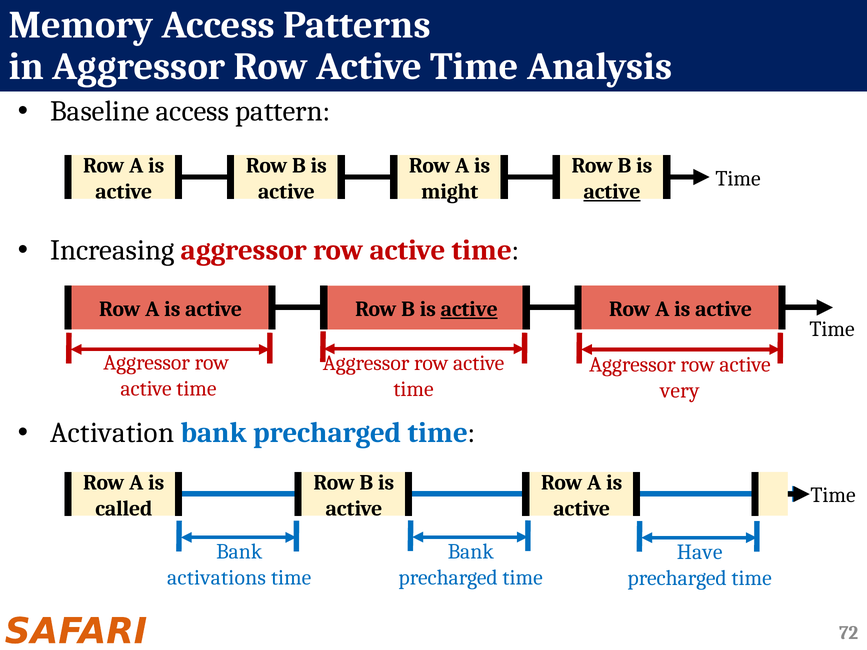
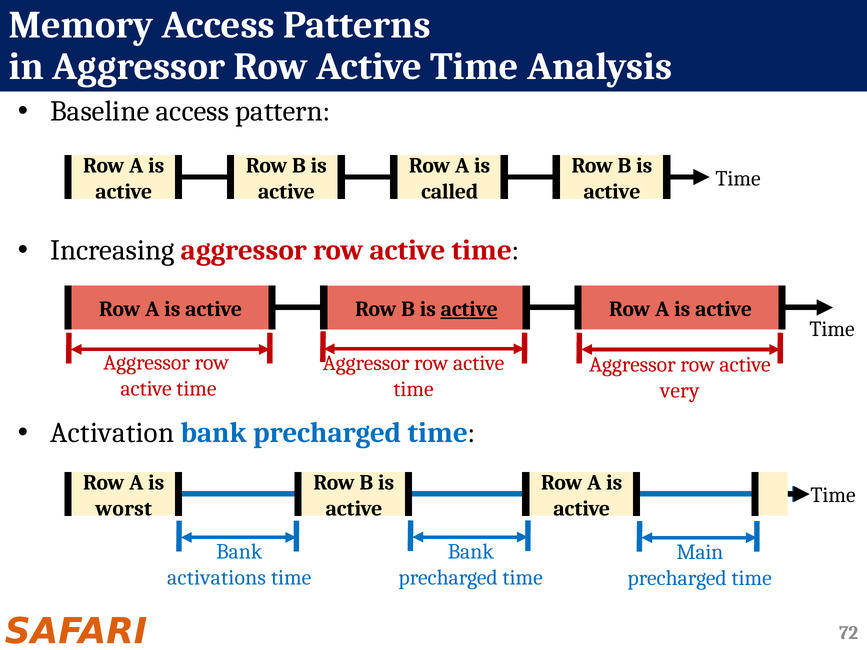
might: might -> called
active at (612, 192) underline: present -> none
called: called -> worst
Have: Have -> Main
